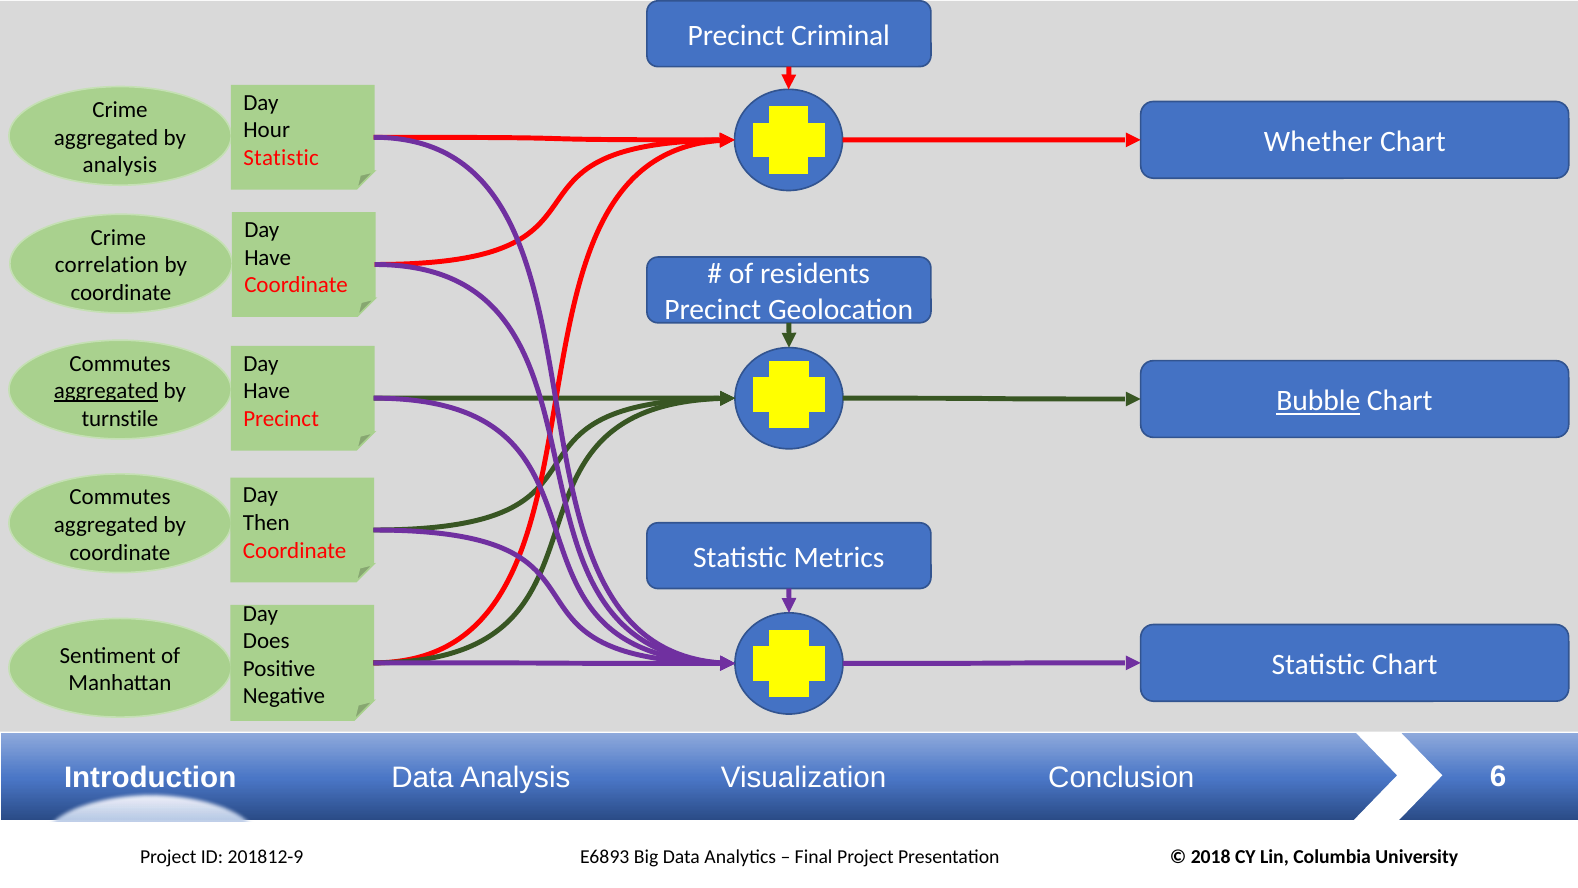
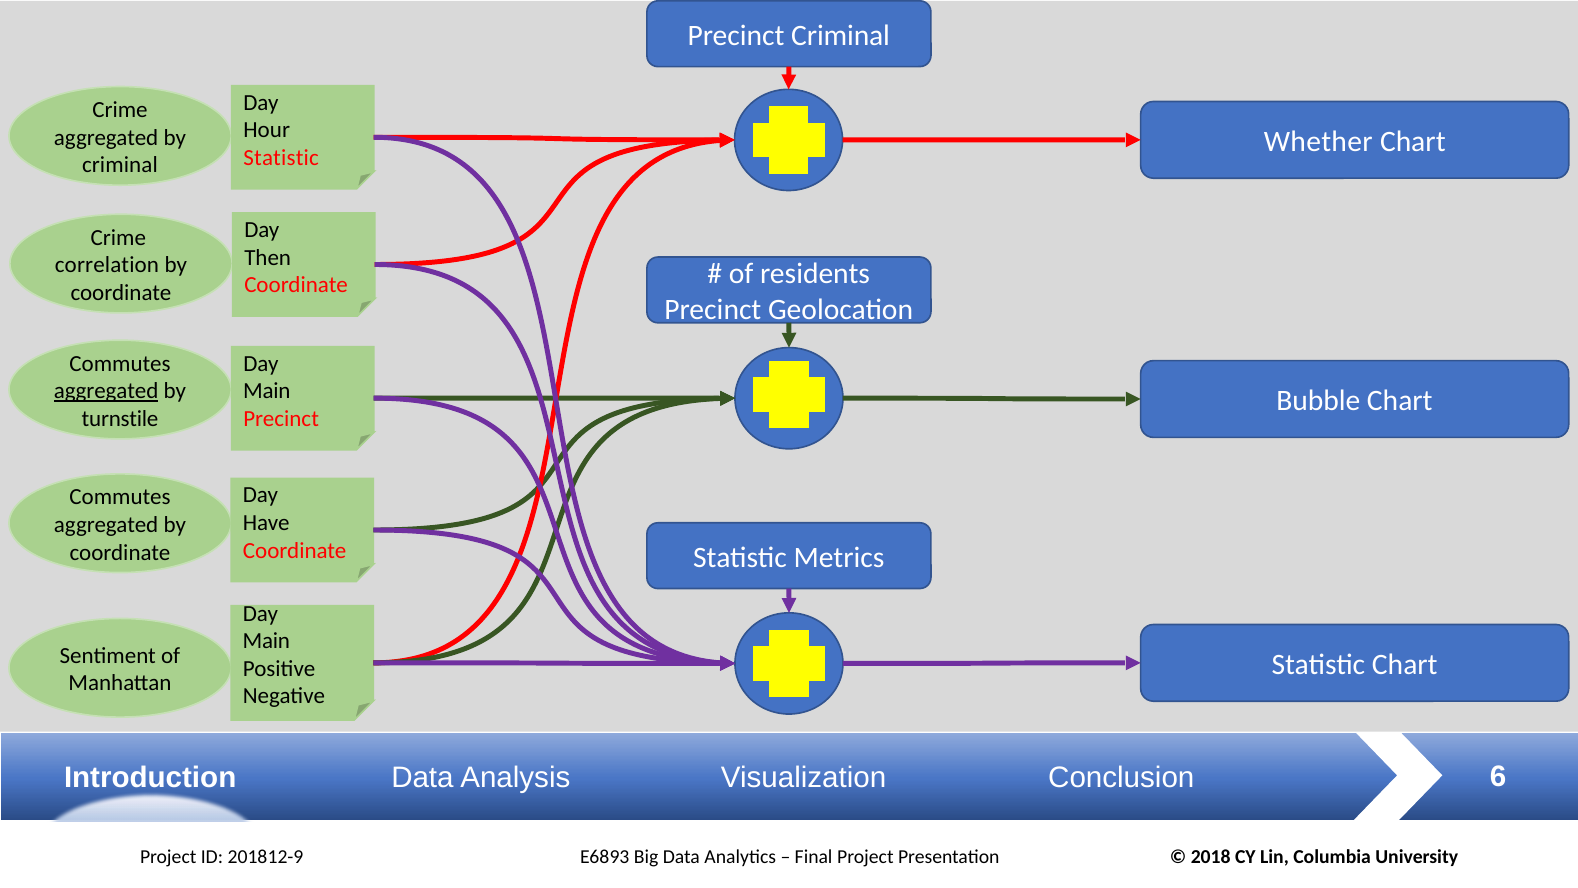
analysis at (120, 165): analysis -> criminal
Have at (268, 257): Have -> Then
Have at (267, 391): Have -> Main
Bubble underline: present -> none
Then: Then -> Have
Does at (266, 641): Does -> Main
